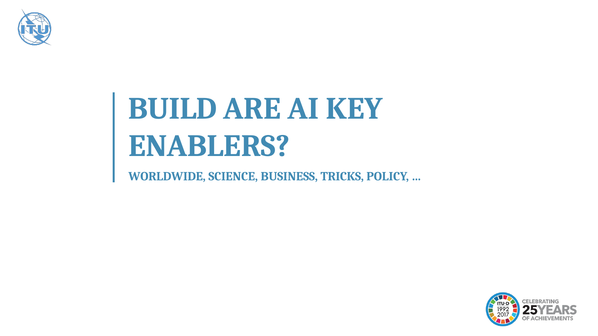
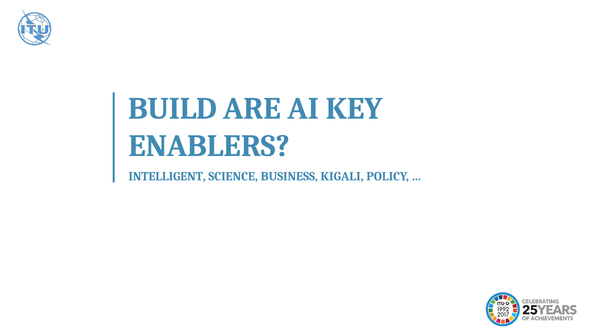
WORLDWIDE: WORLDWIDE -> INTELLIGENT
TRICKS: TRICKS -> KIGALI
